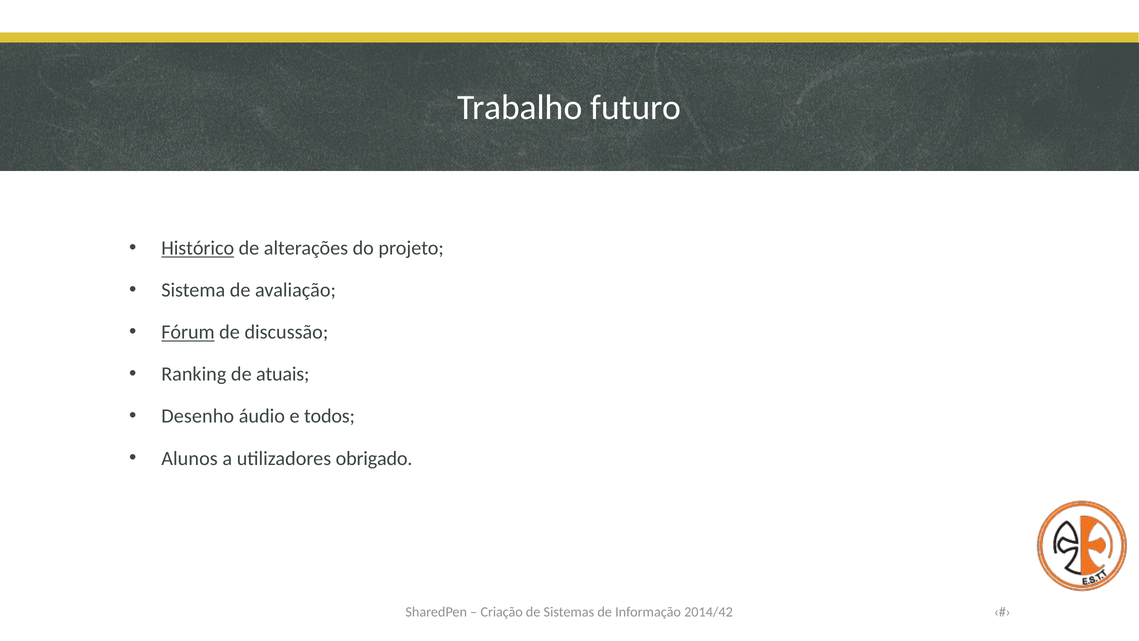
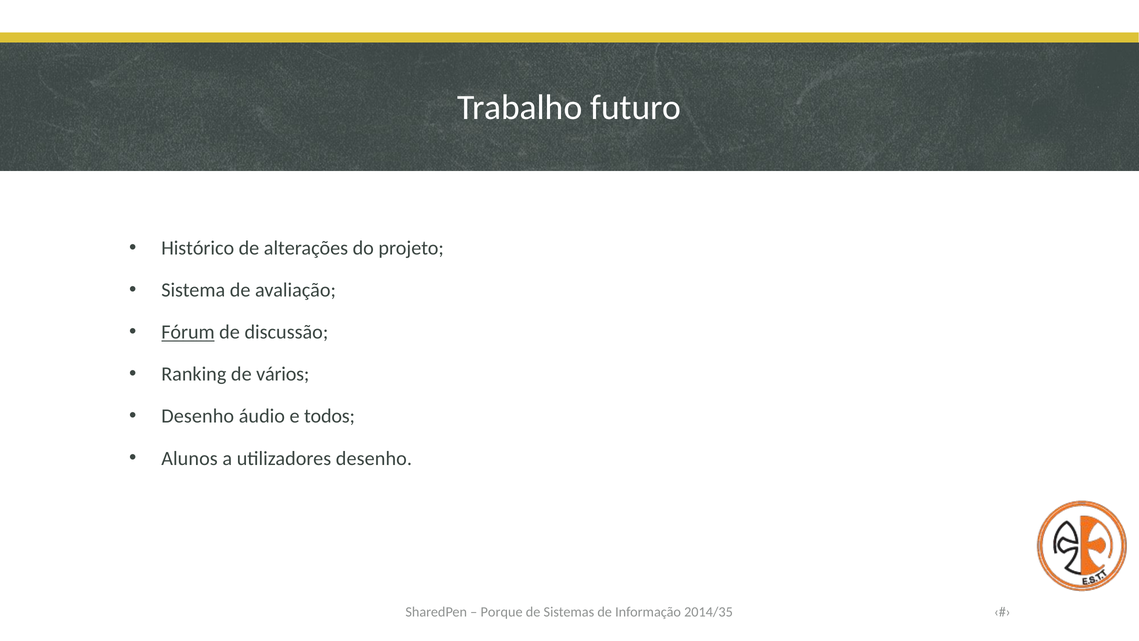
Histórico underline: present -> none
atuais: atuais -> vários
utilizadores obrigado: obrigado -> desenho
Criação: Criação -> Porque
2014/42: 2014/42 -> 2014/35
